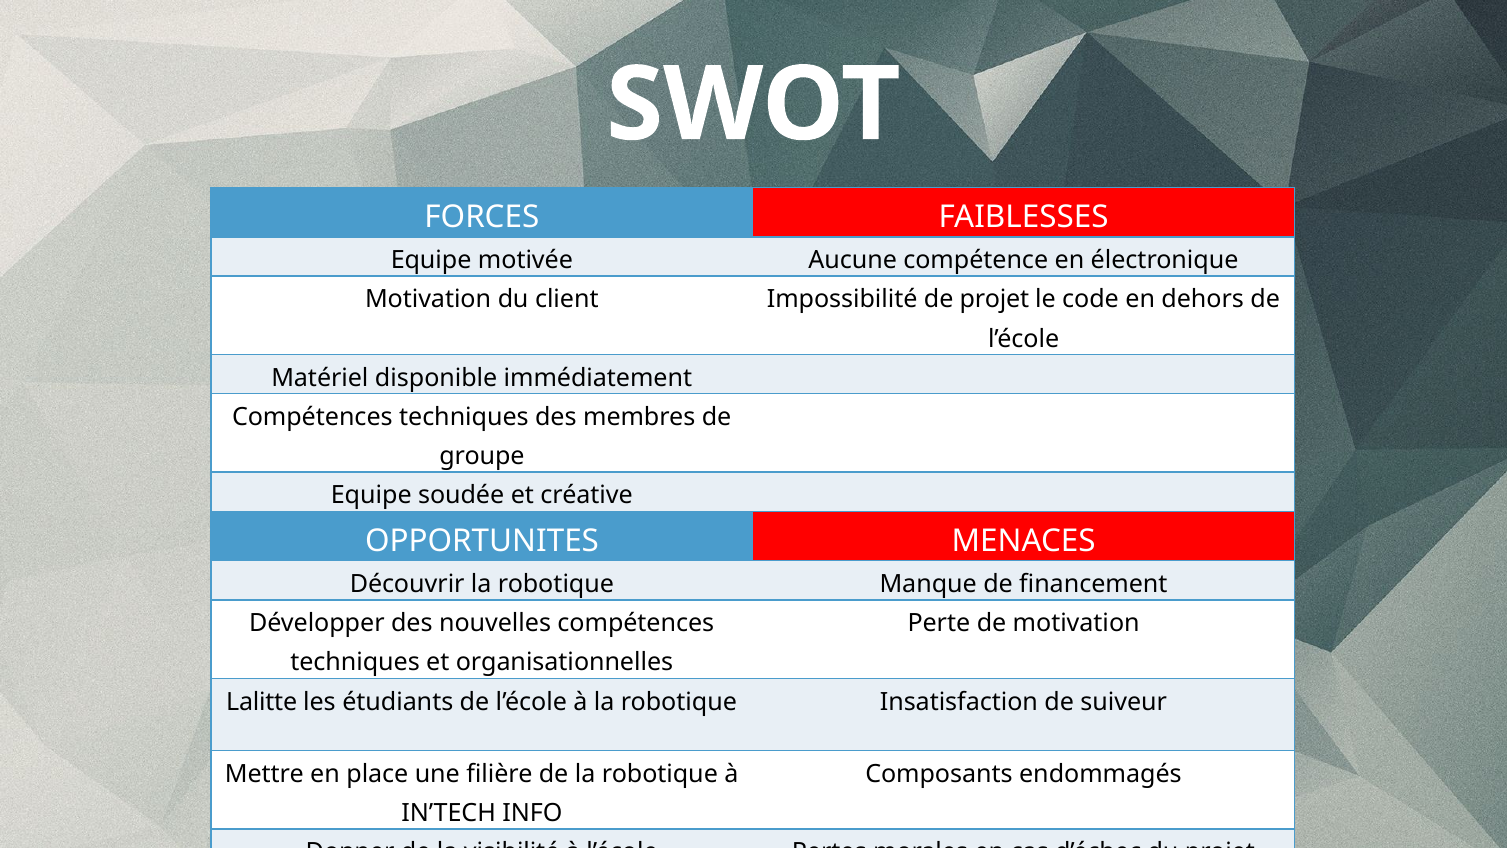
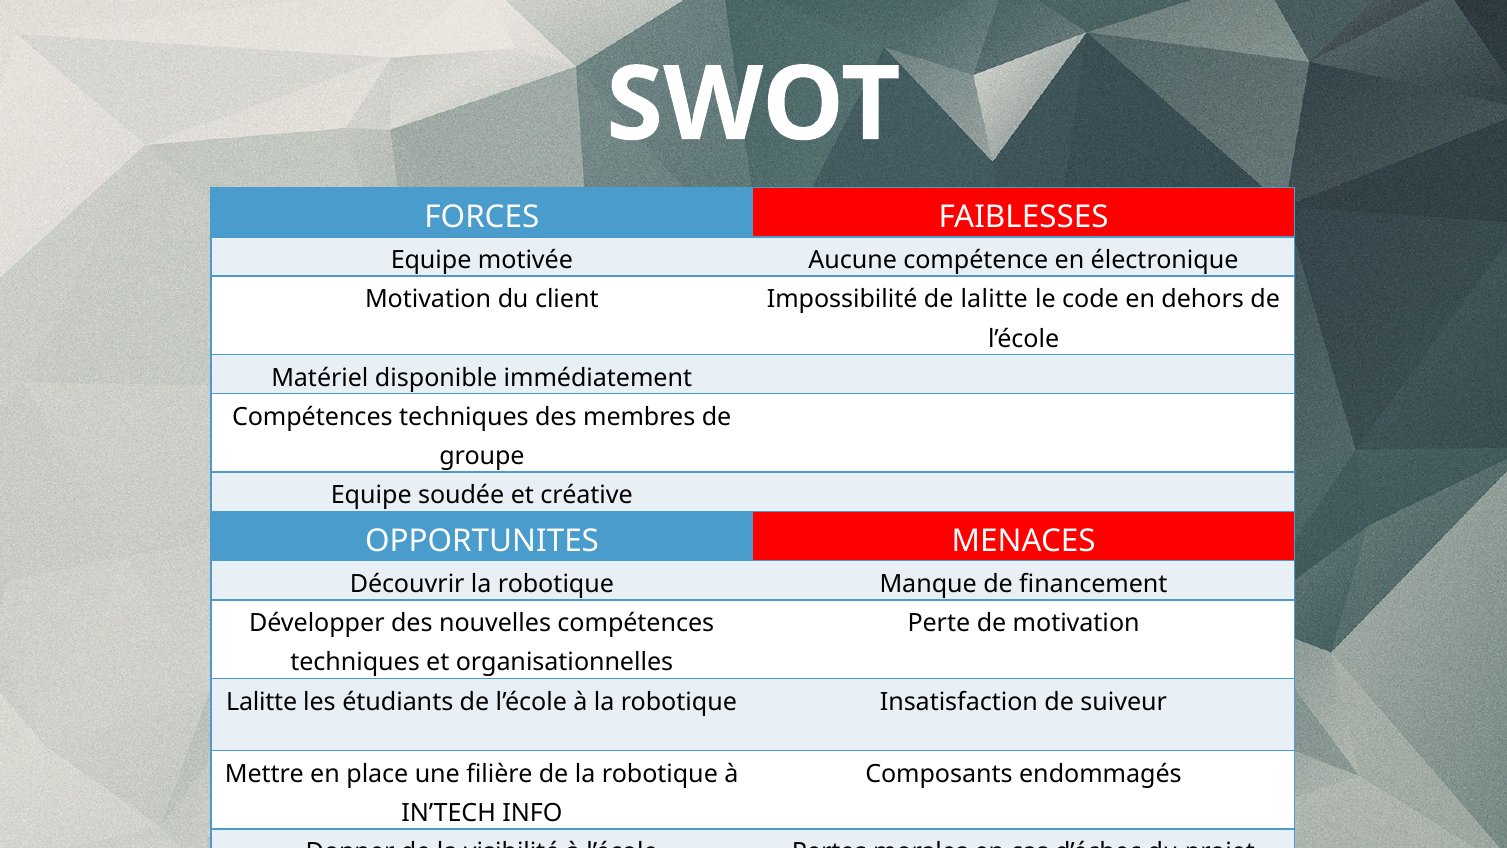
de projet: projet -> lalitte
